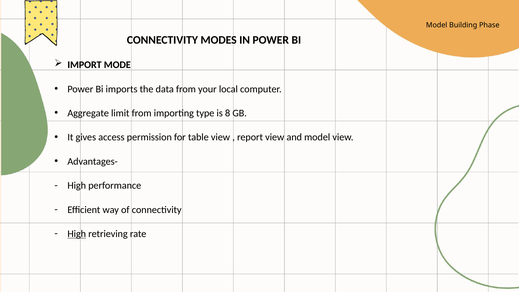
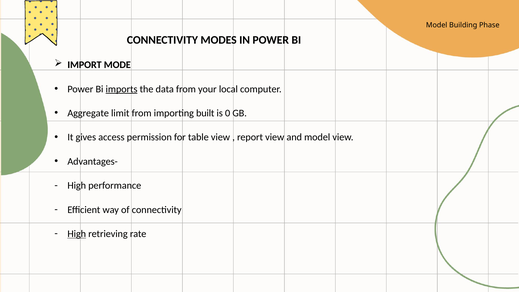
imports underline: none -> present
type: type -> built
8: 8 -> 0
